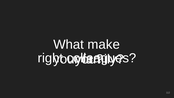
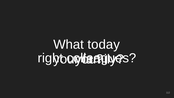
make: make -> today
